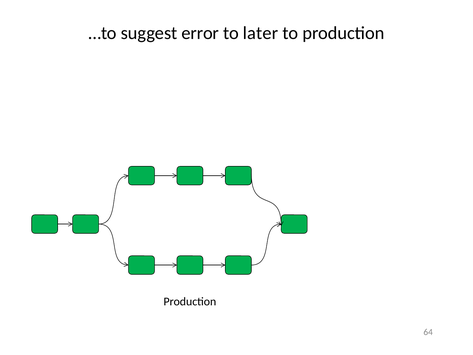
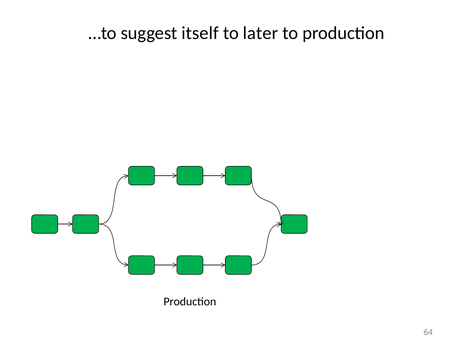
error: error -> itself
